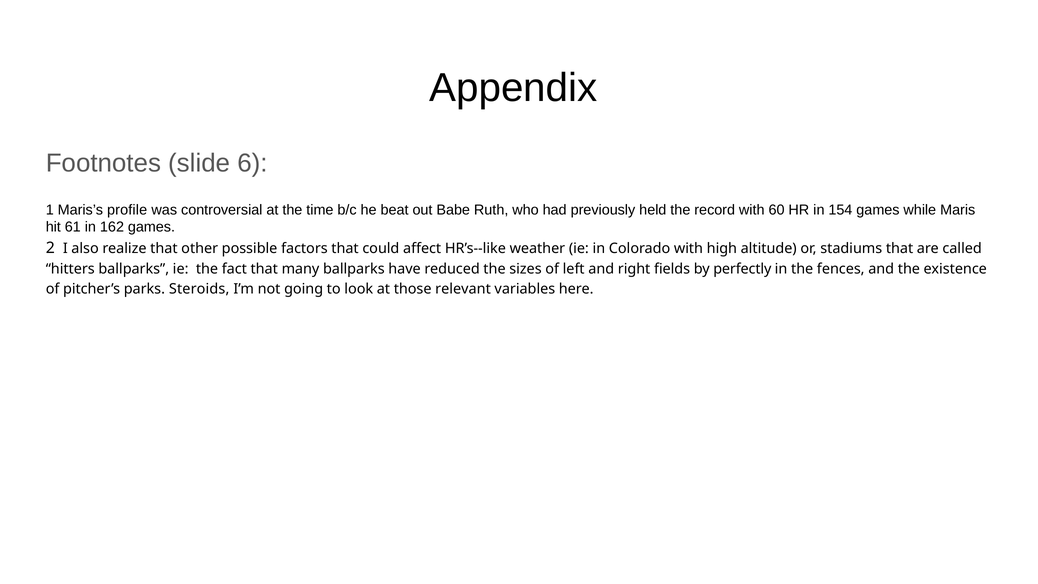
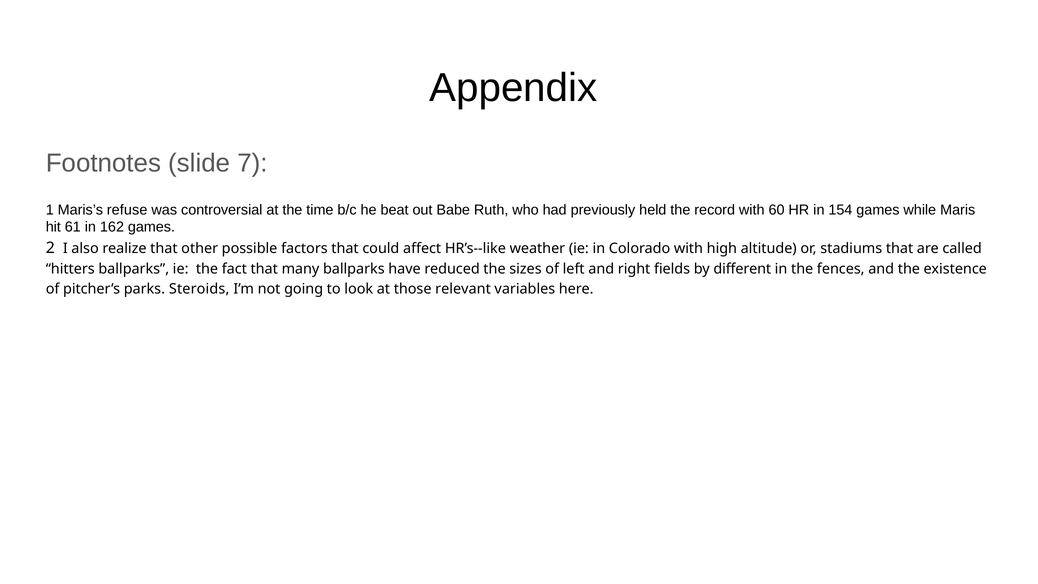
6: 6 -> 7
profile: profile -> refuse
perfectly: perfectly -> different
